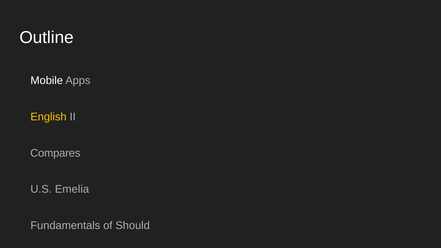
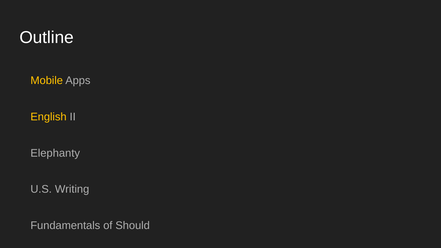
Mobile colour: white -> yellow
Compares: Compares -> Elephanty
Emelia: Emelia -> Writing
